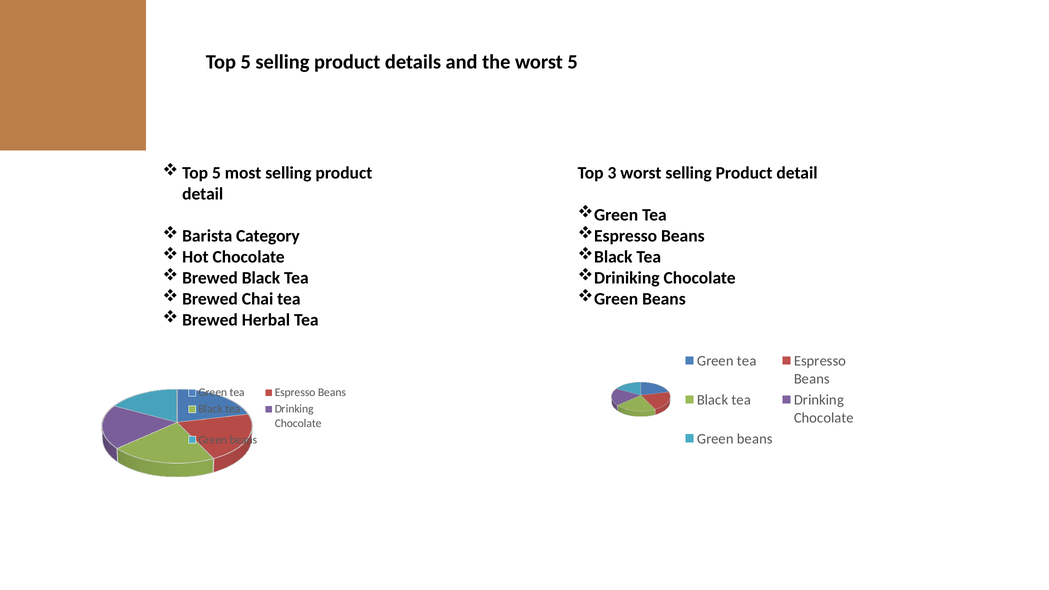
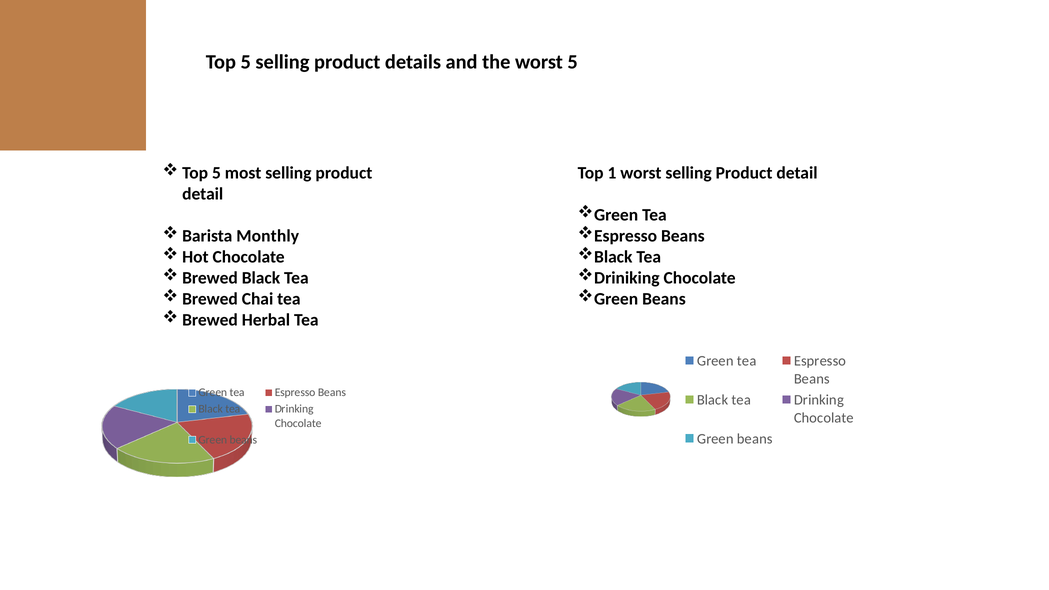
3: 3 -> 1
Category: Category -> Monthly
